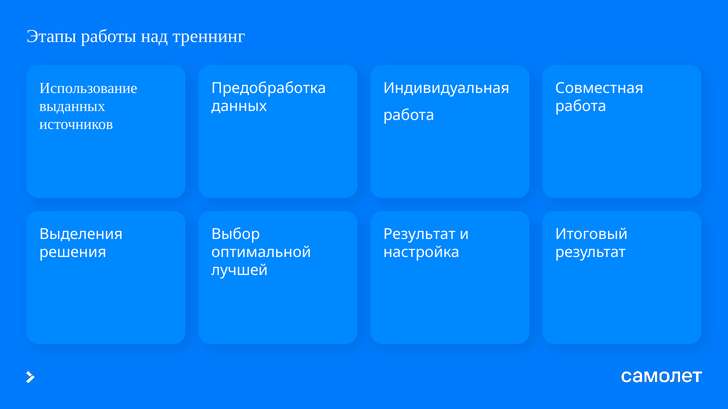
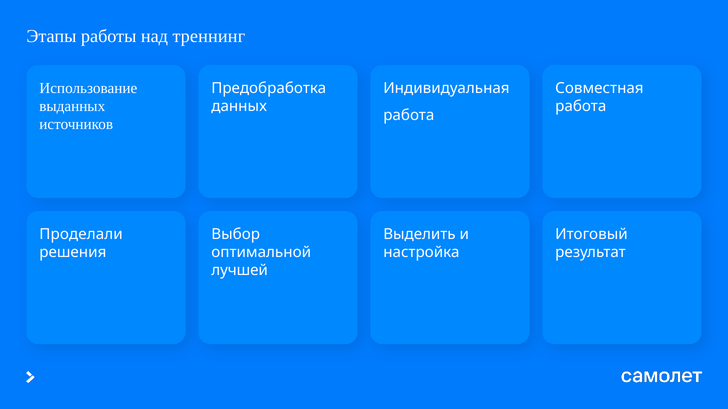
Выделения: Выделения -> Проделали
Результат at (419, 234): Результат -> Выделить
